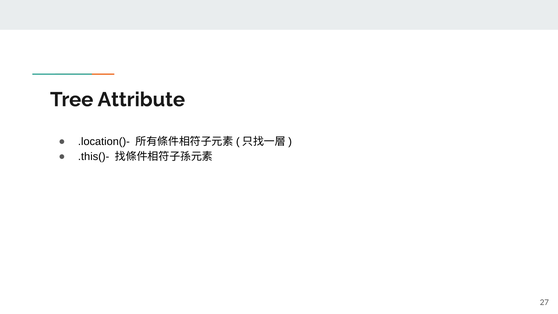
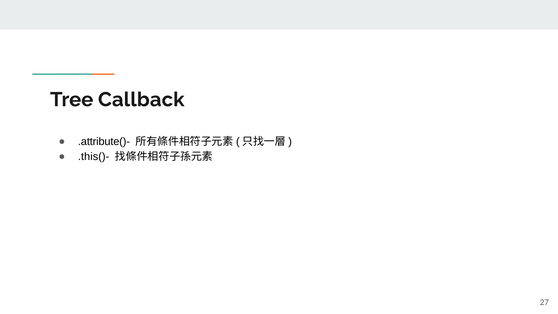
Attribute: Attribute -> Callback
.location()-: .location()- -> .attribute()-
